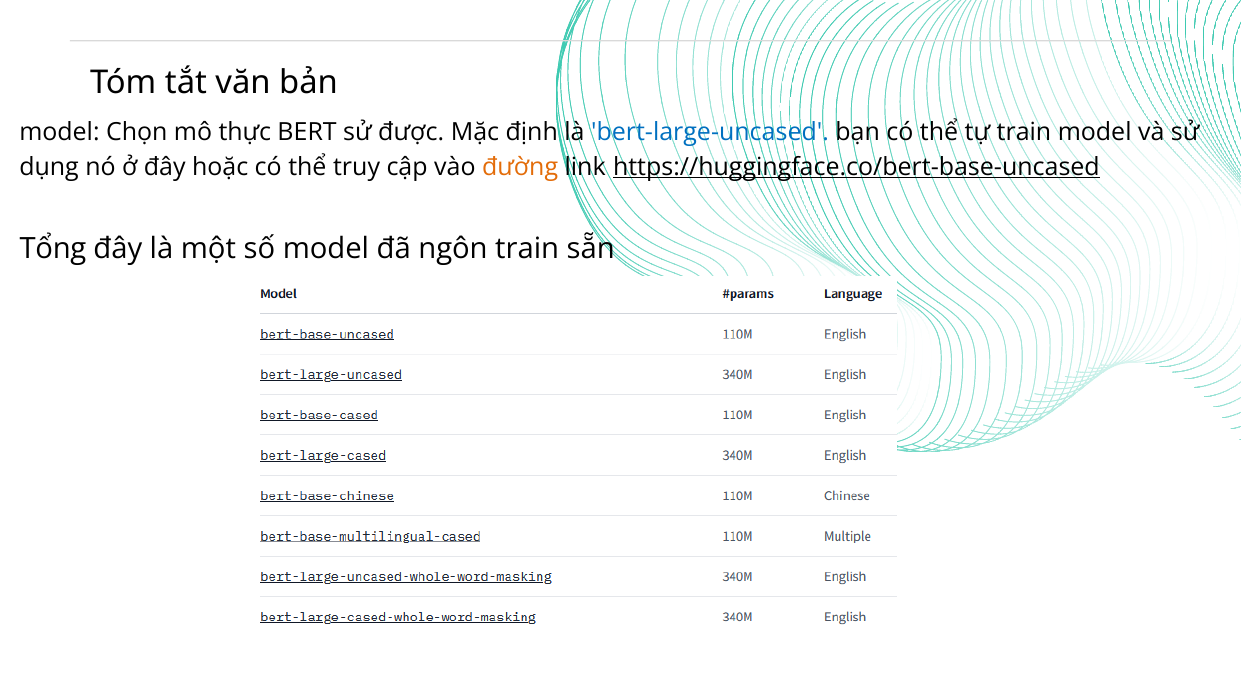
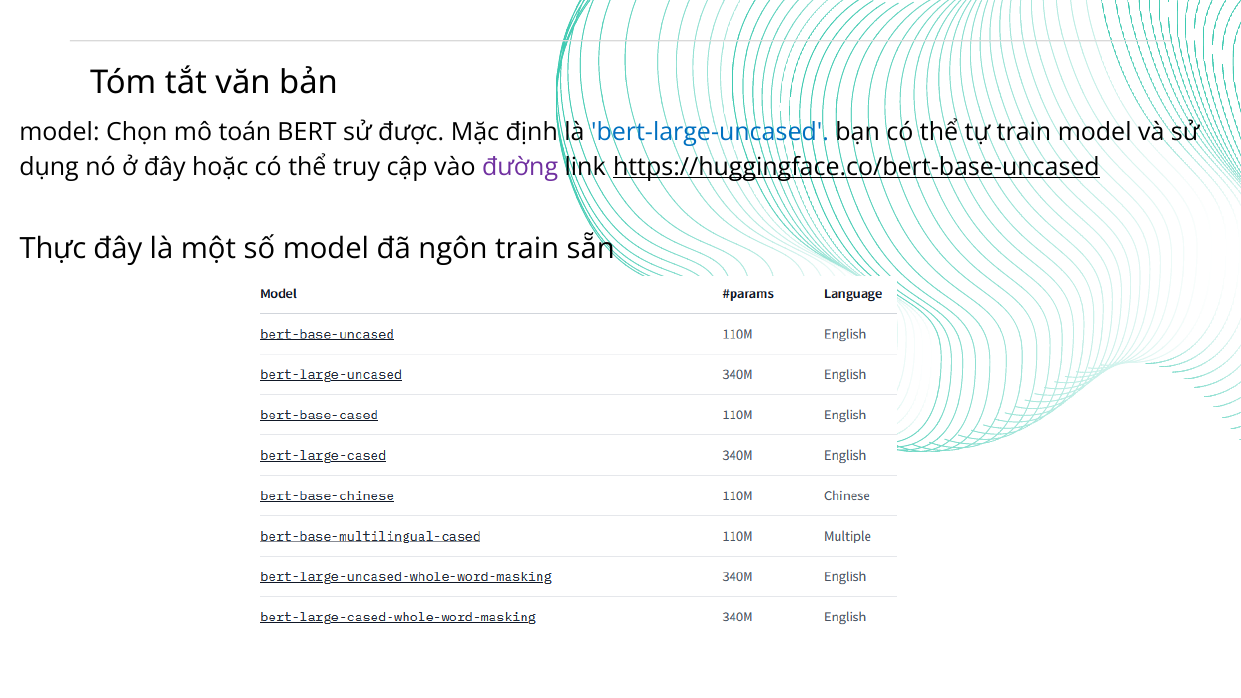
thực: thực -> toán
đường colour: orange -> purple
Tổng: Tổng -> Thực
